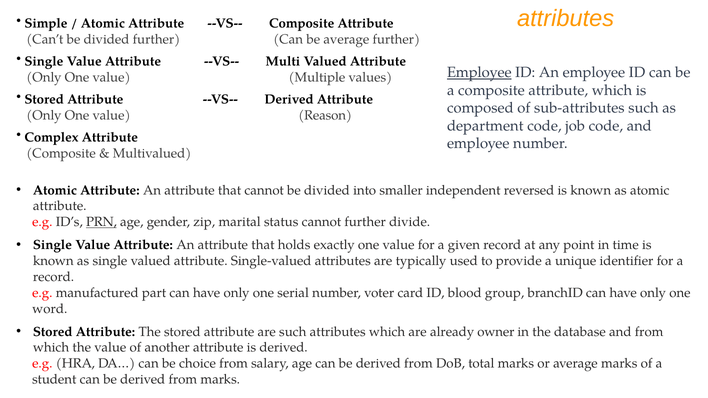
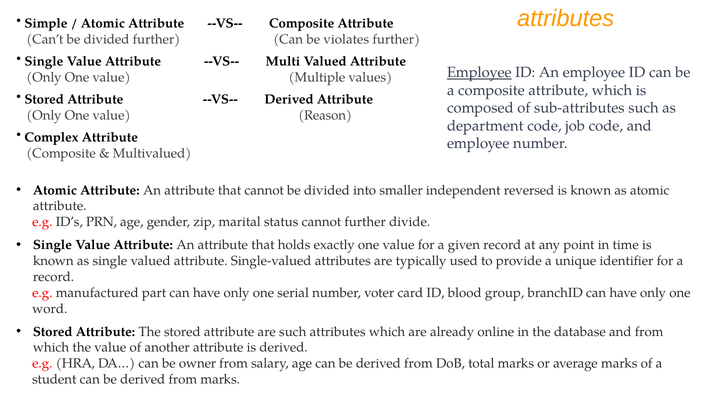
be average: average -> violates
PRN underline: present -> none
owner: owner -> online
choice: choice -> owner
